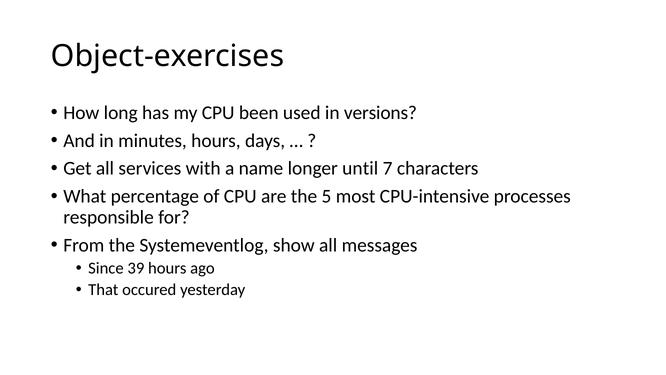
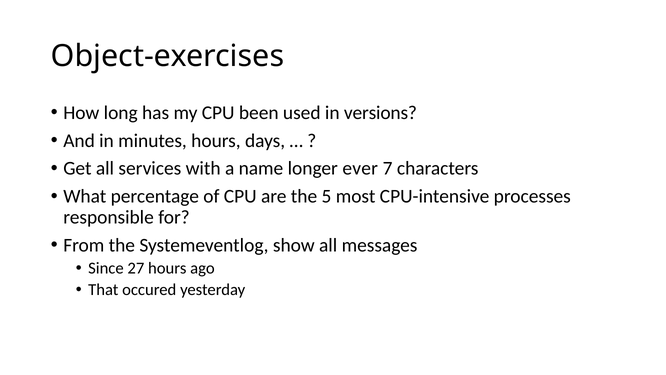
until: until -> ever
39: 39 -> 27
